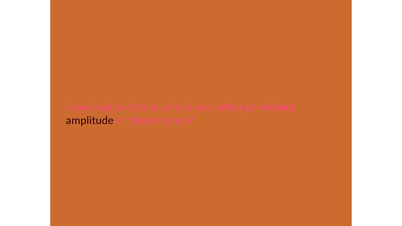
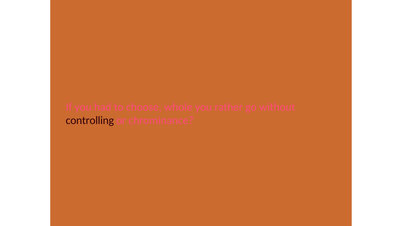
amplitude: amplitude -> controlling
